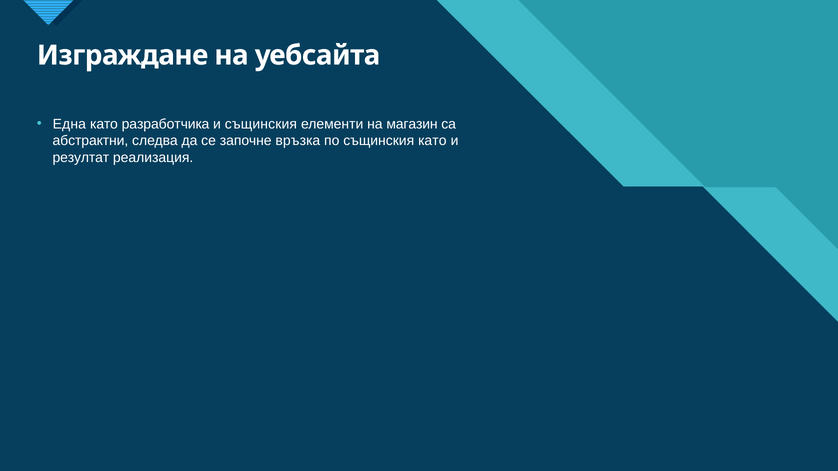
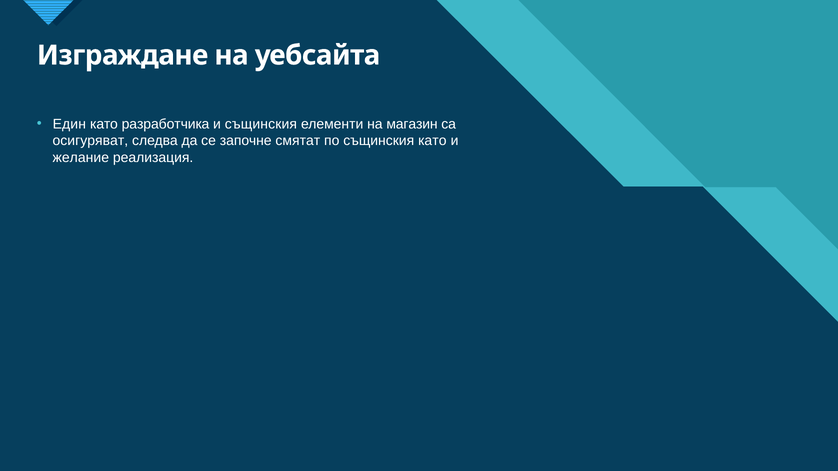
Една: Една -> Един
абстрактни: абстрактни -> осигуряват
връзка: връзка -> смятат
резултат: резултат -> желание
